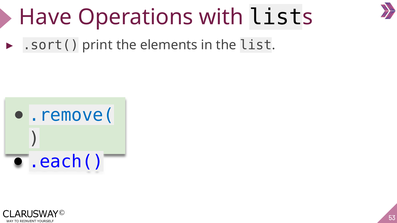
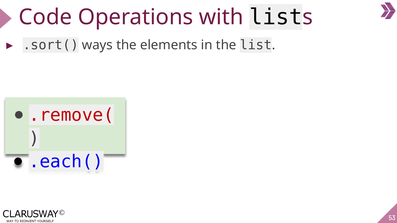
Have: Have -> Code
print: print -> ways
.remove( colour: blue -> red
